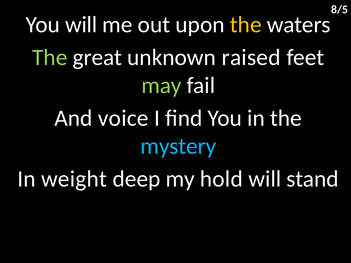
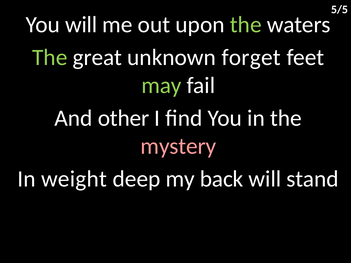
8/5: 8/5 -> 5/5
the at (246, 25) colour: yellow -> light green
raised: raised -> forget
voice: voice -> other
mystery colour: light blue -> pink
hold: hold -> back
